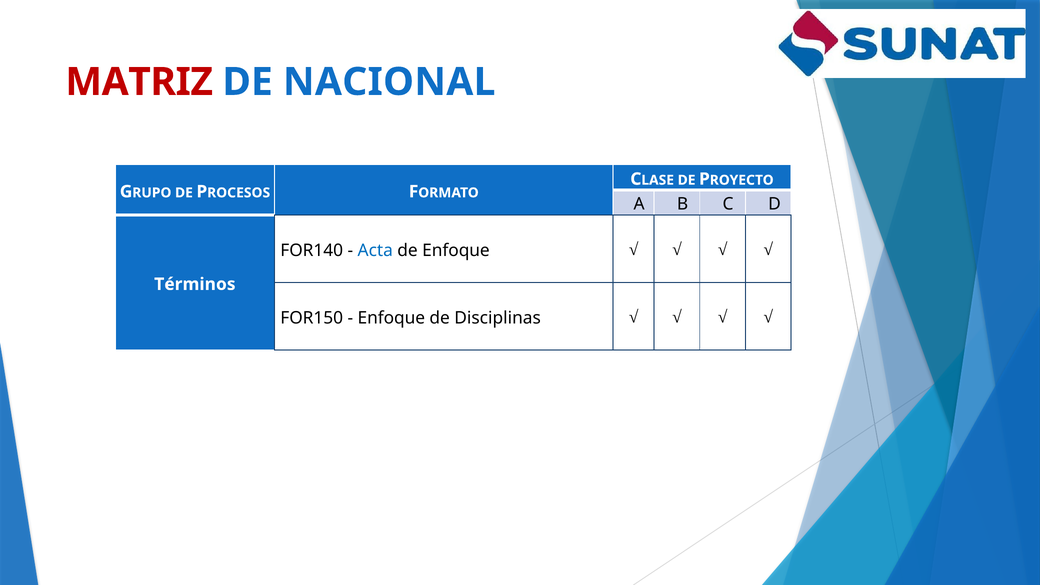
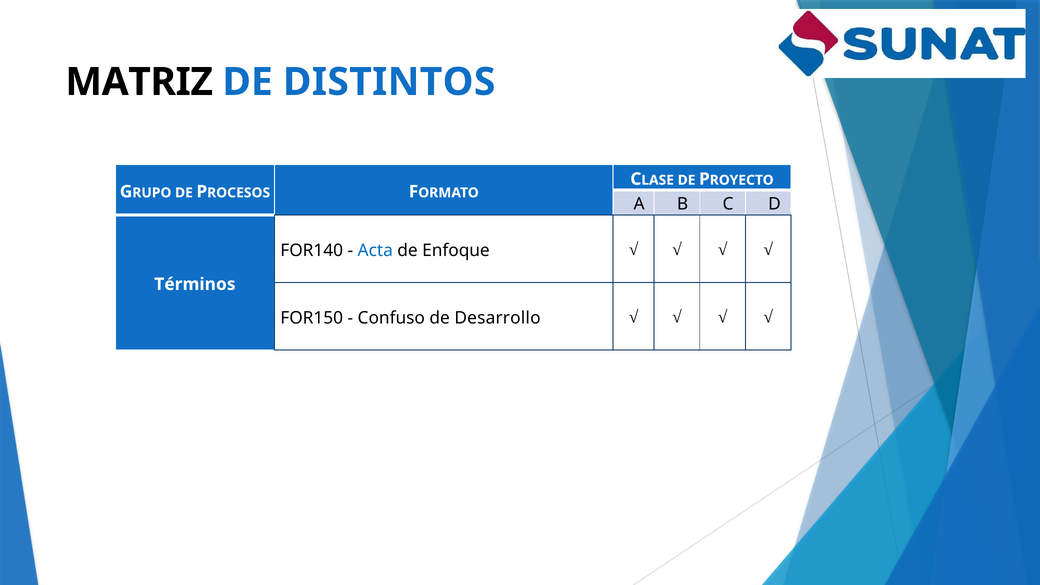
MATRIZ colour: red -> black
NACIONAL: NACIONAL -> DISTINTOS
Enfoque at (391, 318): Enfoque -> Confuso
Disciplinas: Disciplinas -> Desarrollo
